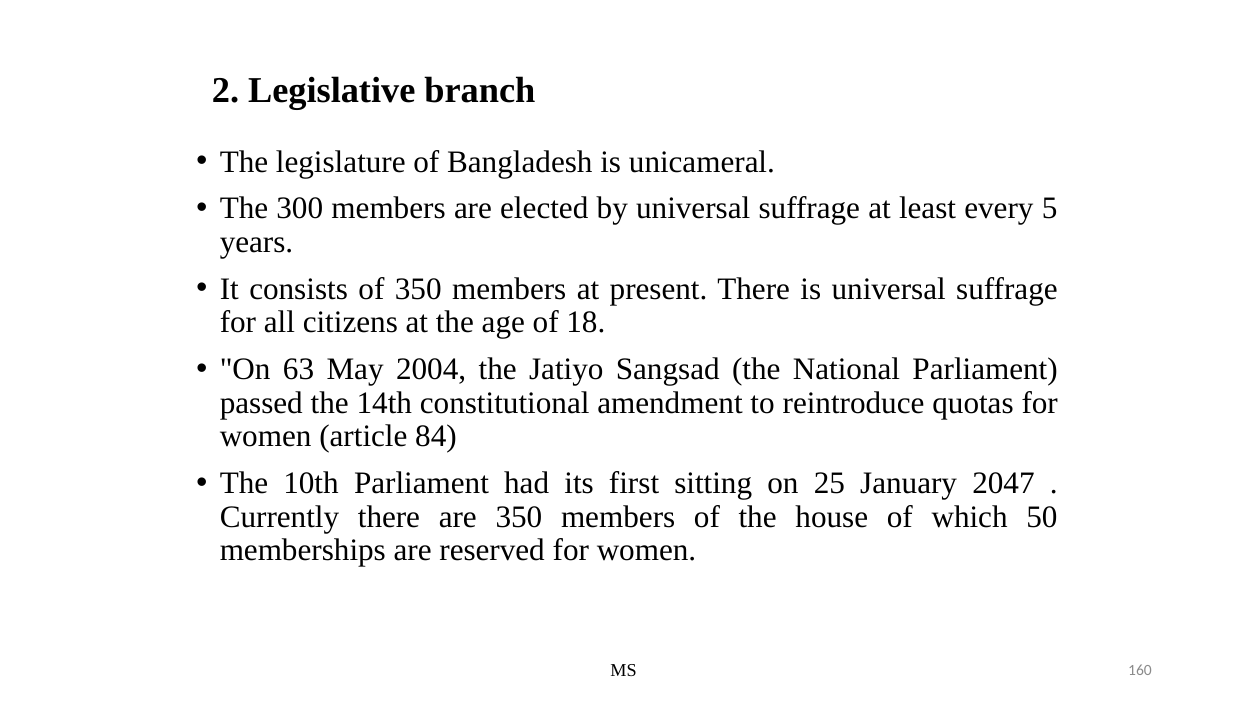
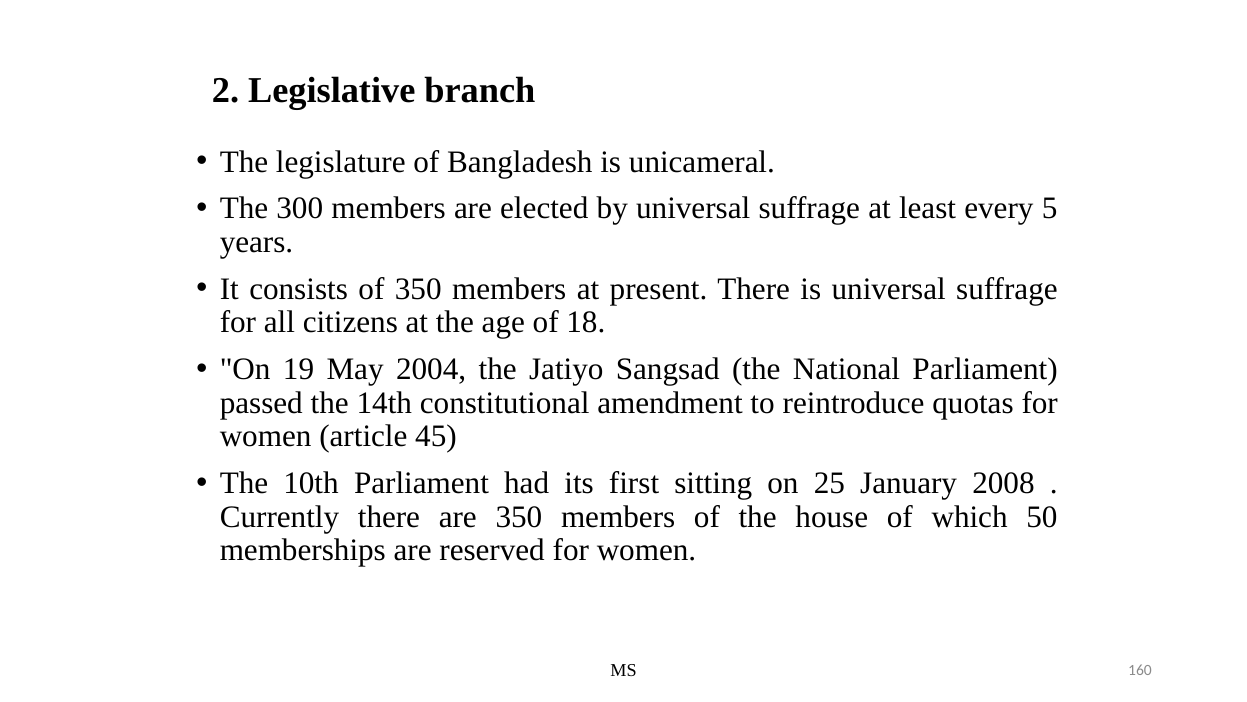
63: 63 -> 19
84: 84 -> 45
2047: 2047 -> 2008
